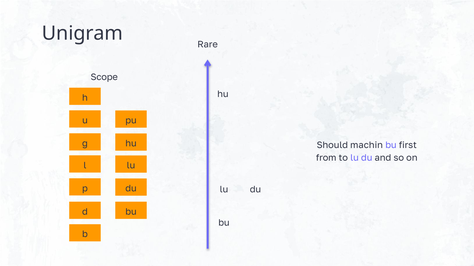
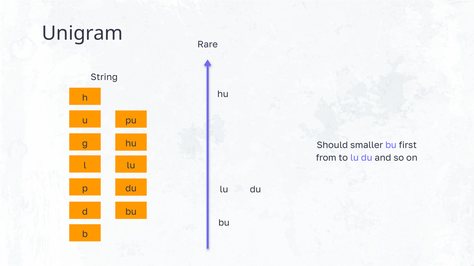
Scope: Scope -> String
machin: machin -> smaller
